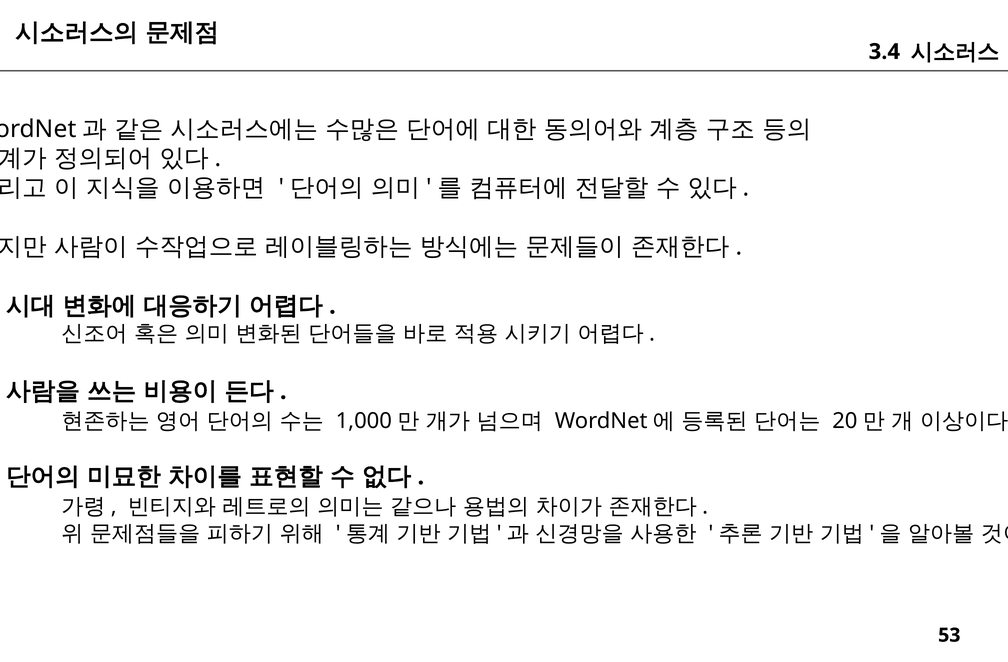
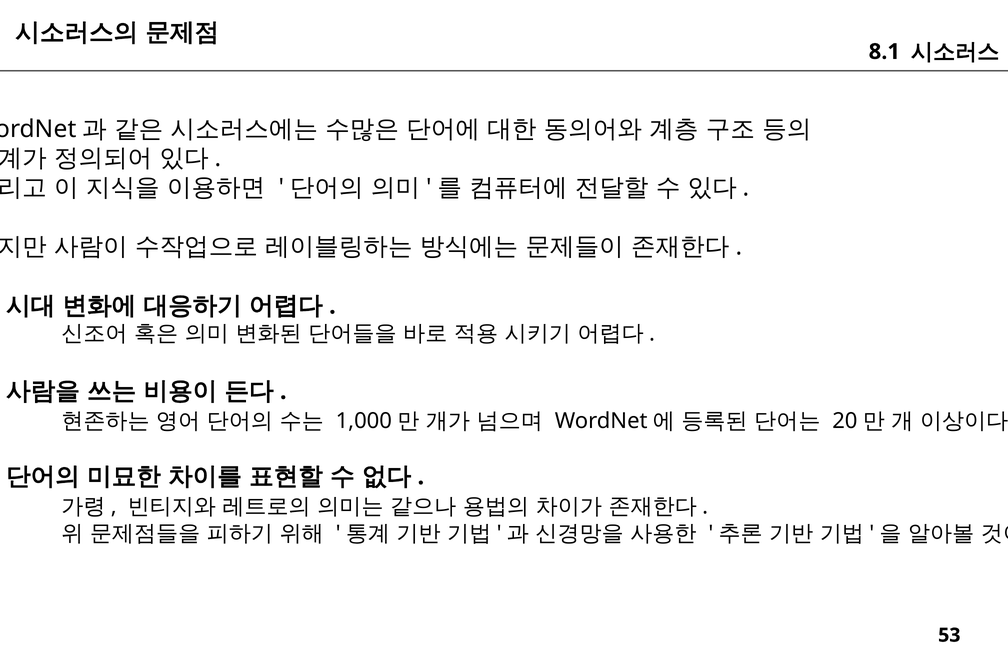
3.4: 3.4 -> 8.1
